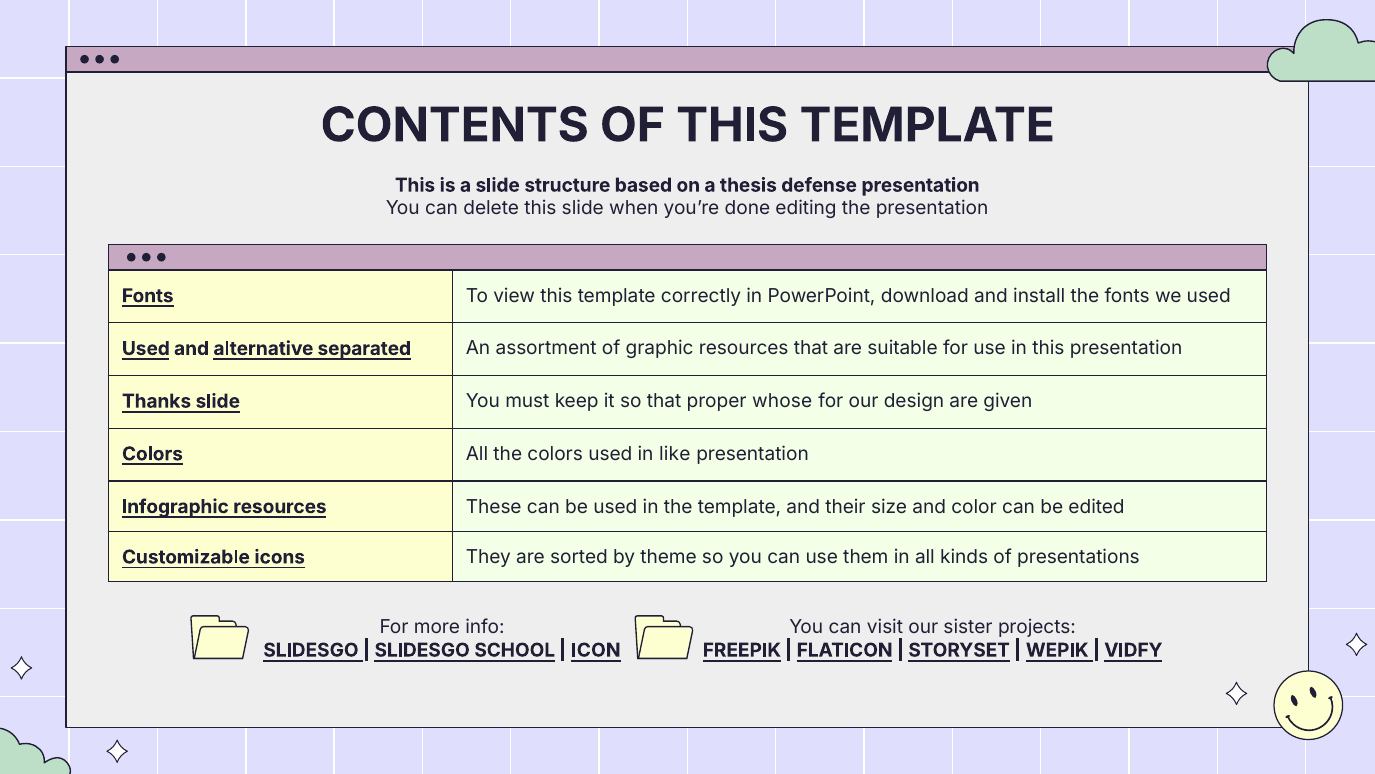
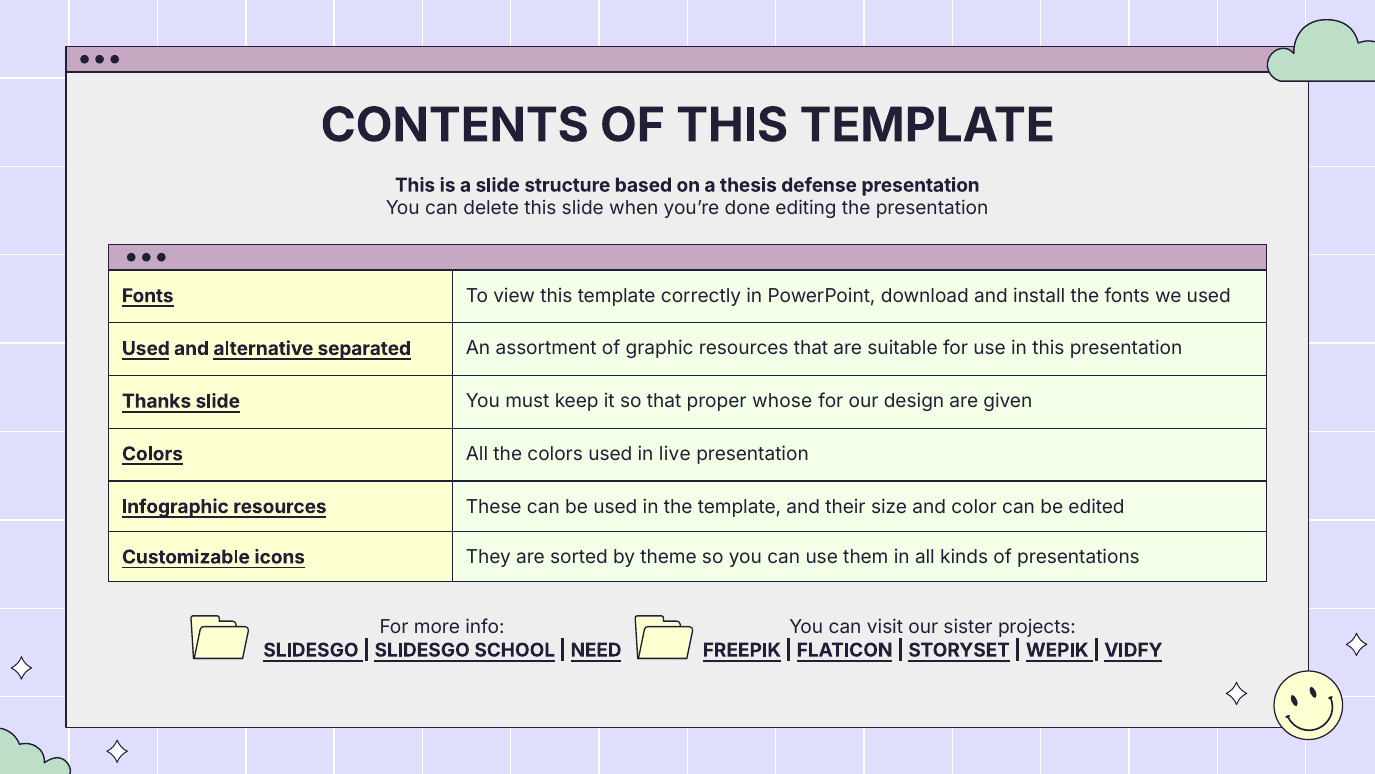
like: like -> live
ICON: ICON -> NEED
